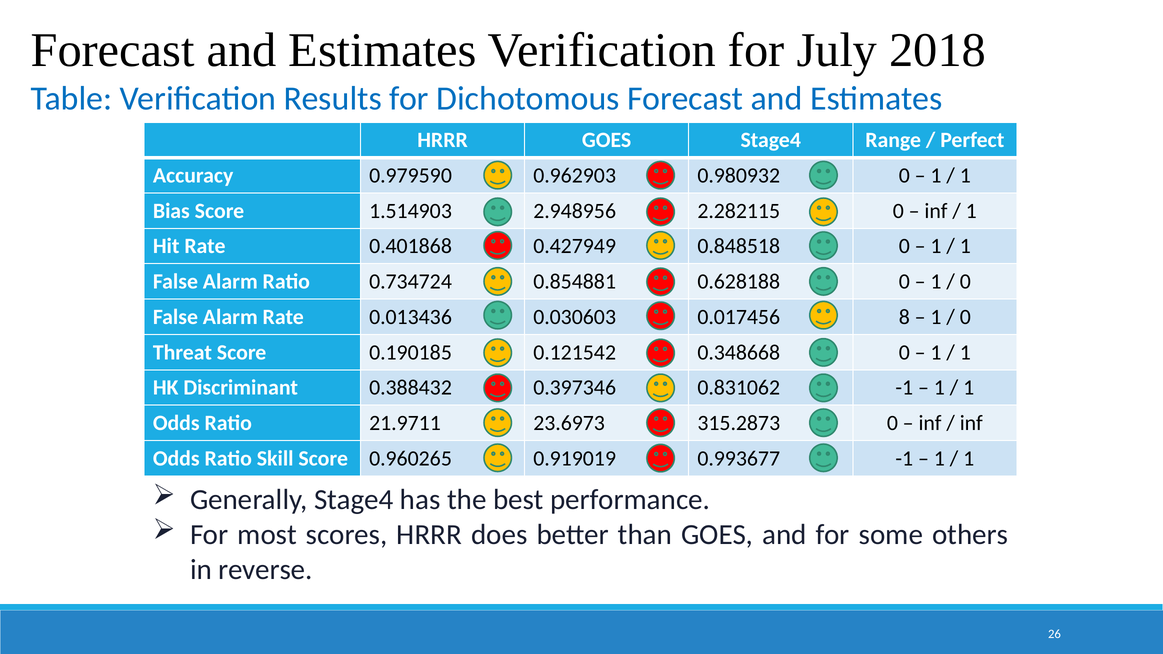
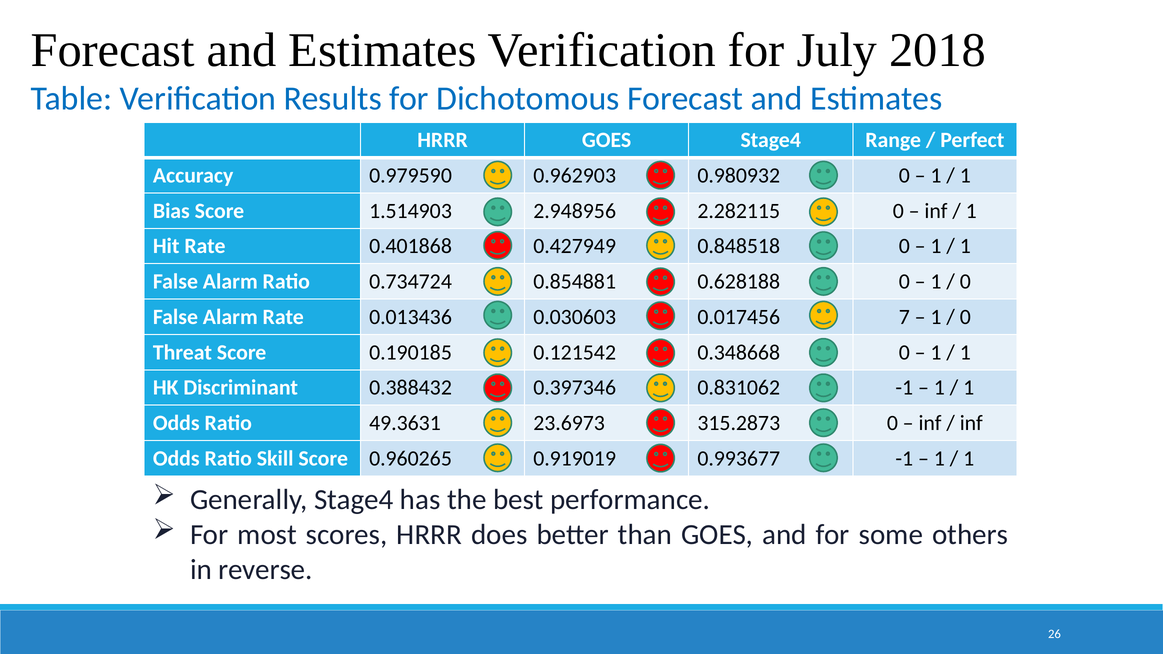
8: 8 -> 7
21.9711: 21.9711 -> 49.3631
